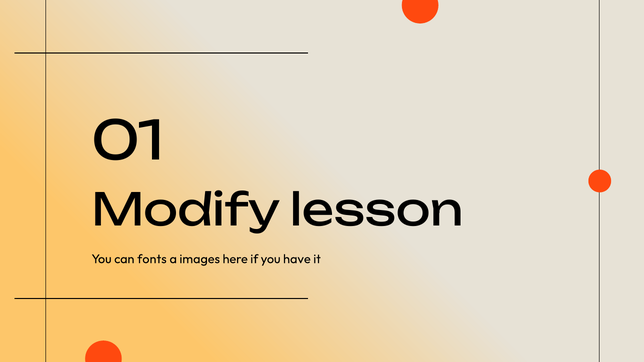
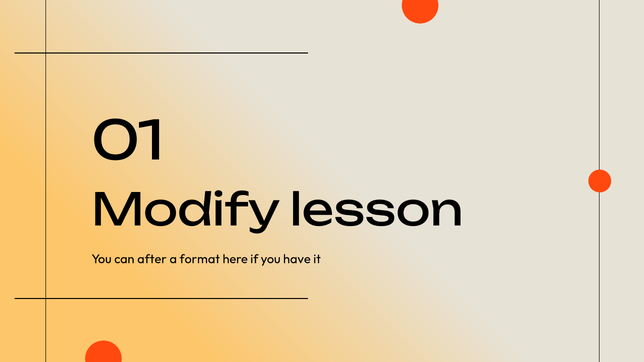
fonts: fonts -> after
images: images -> format
